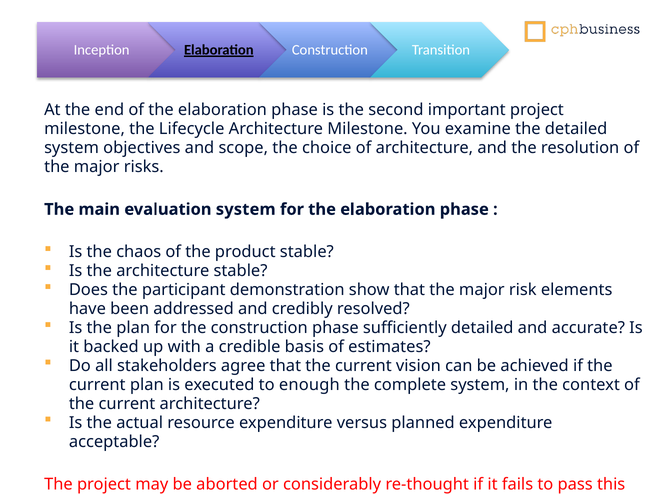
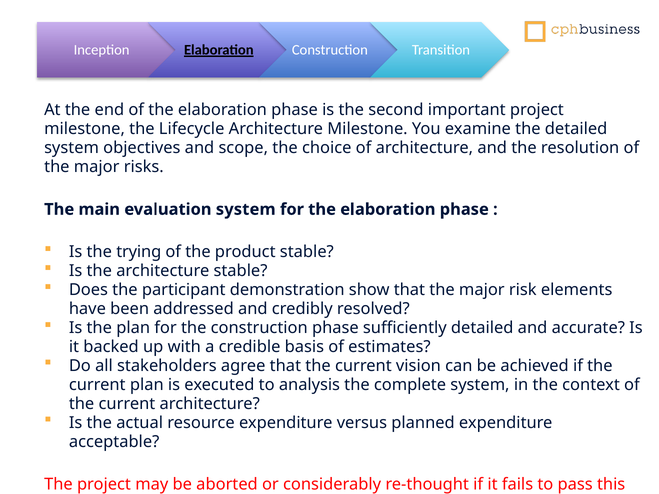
chaos: chaos -> trying
enough: enough -> analysis
